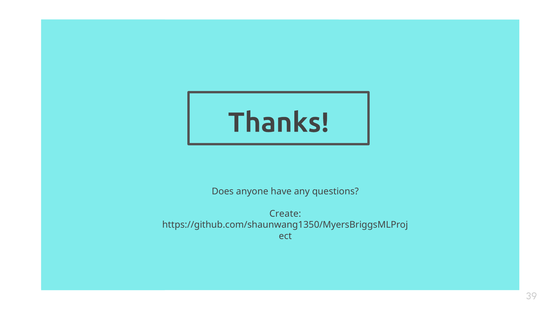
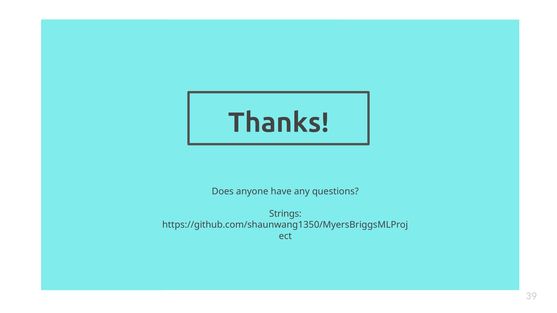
Create: Create -> Strings
